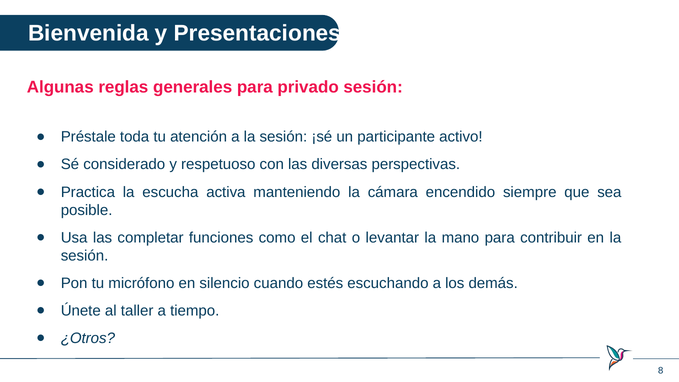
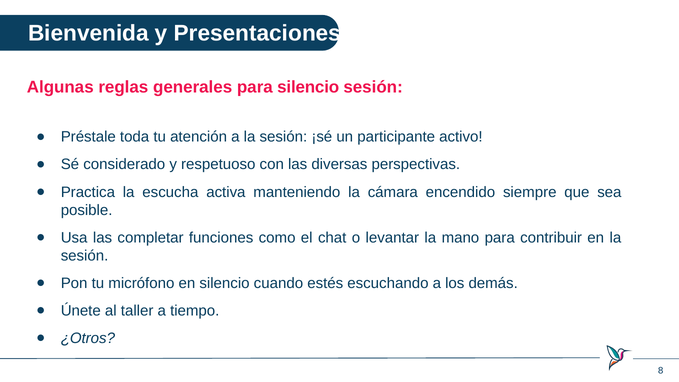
para privado: privado -> silencio
